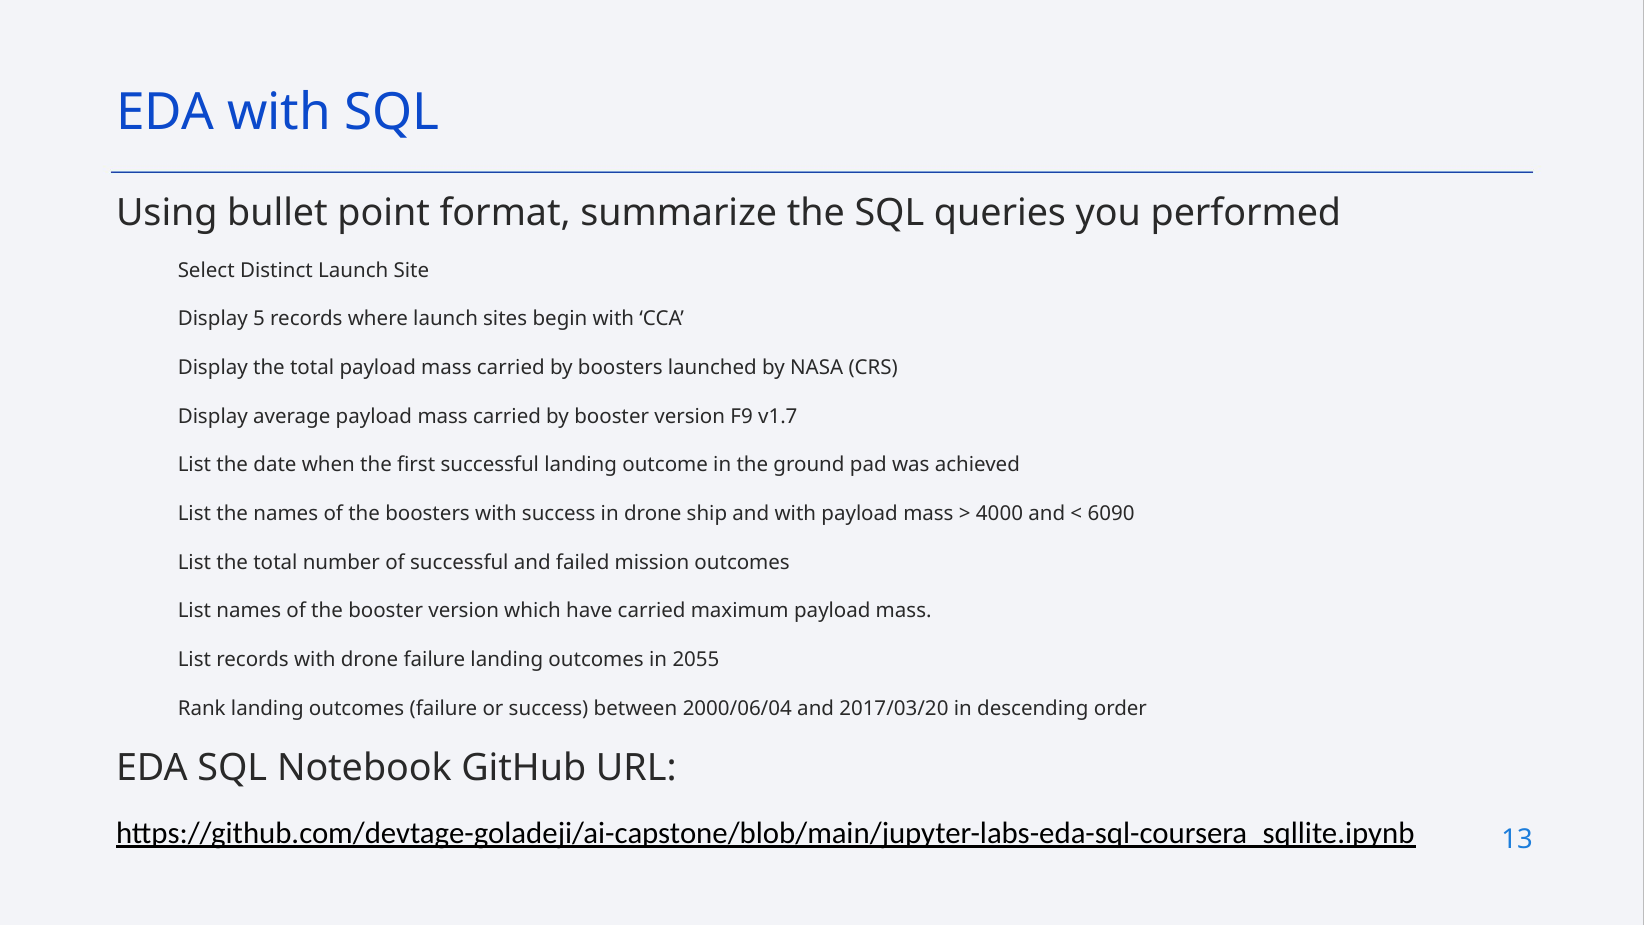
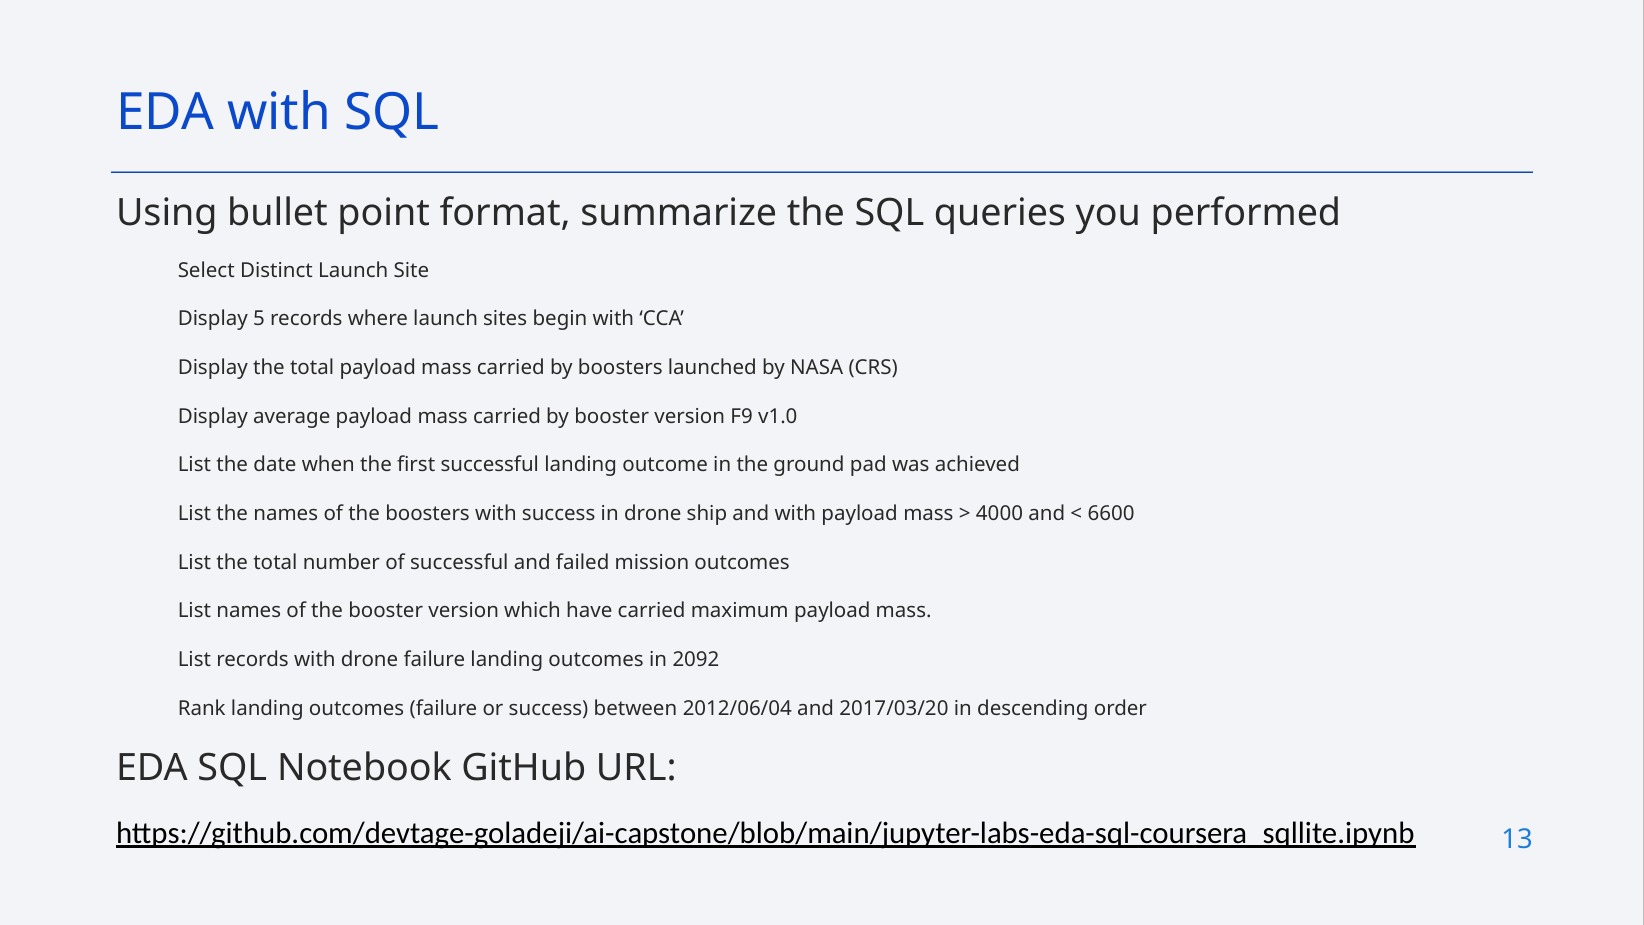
v1.7: v1.7 -> v1.0
6090: 6090 -> 6600
2055: 2055 -> 2092
2000/06/04: 2000/06/04 -> 2012/06/04
